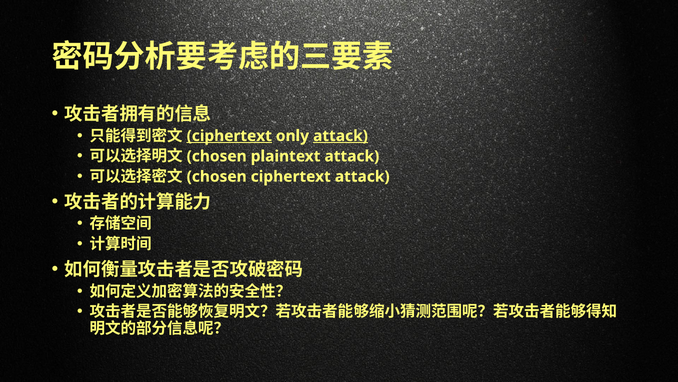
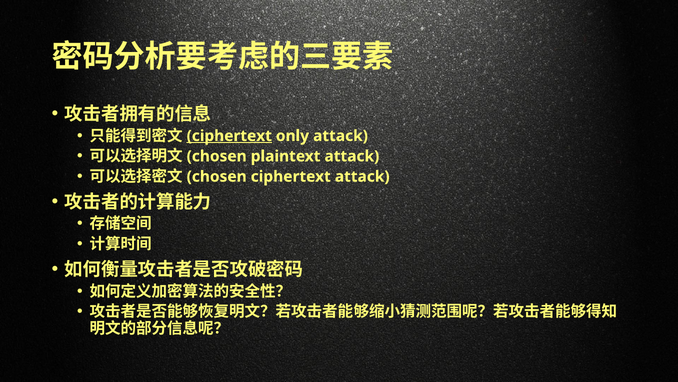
attack at (341, 136) underline: present -> none
